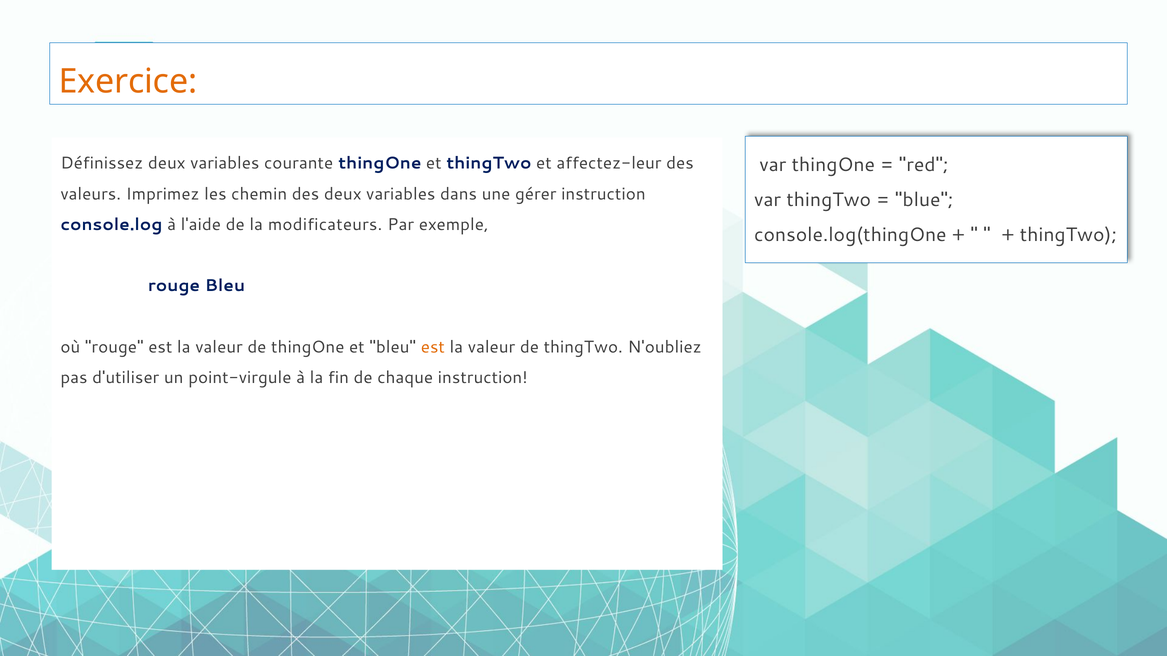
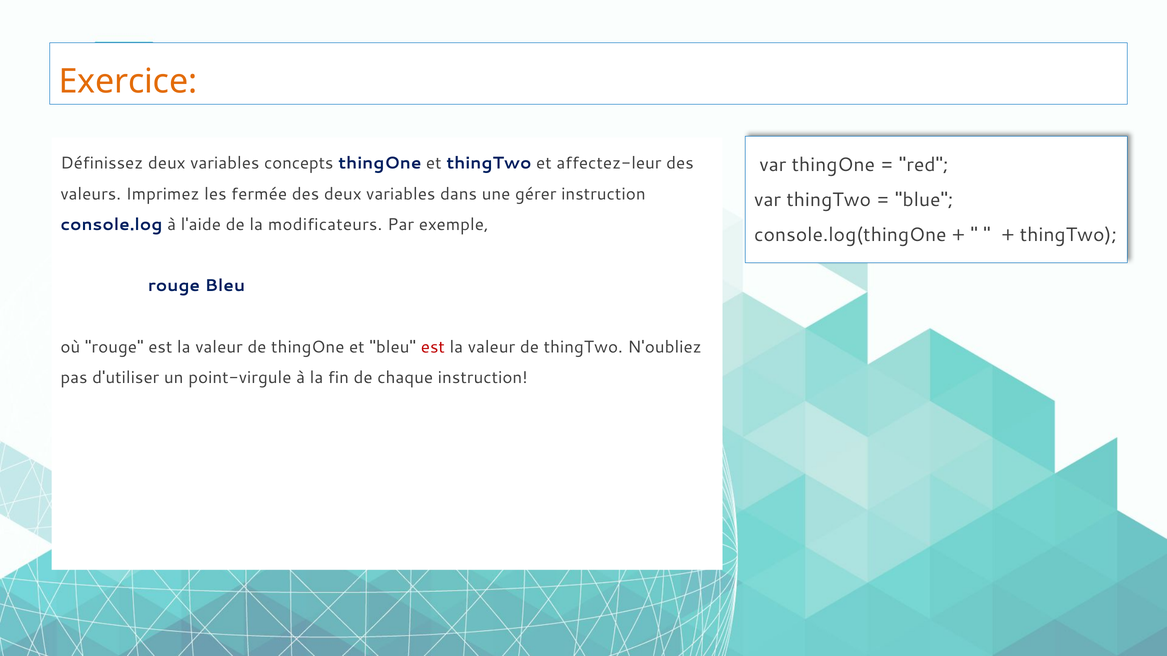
courante: courante -> concepts
chemin: chemin -> fermée
est at (433, 347) colour: orange -> red
